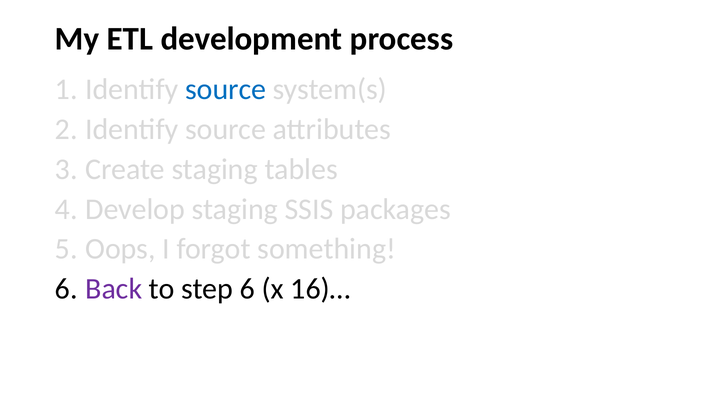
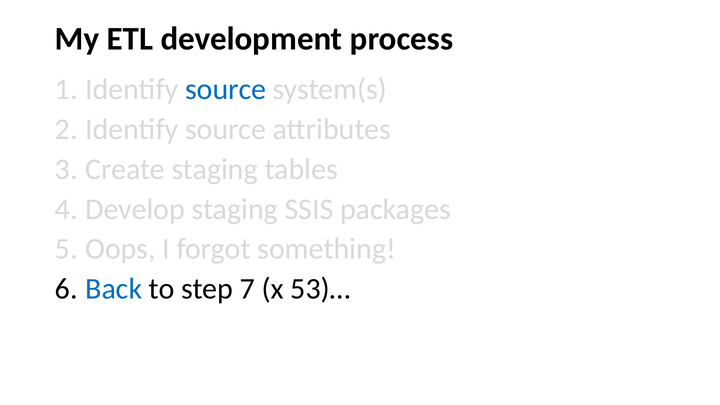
Back colour: purple -> blue
step 6: 6 -> 7
16)…: 16)… -> 53)…
